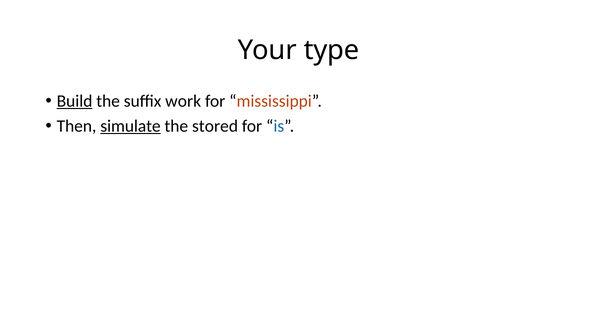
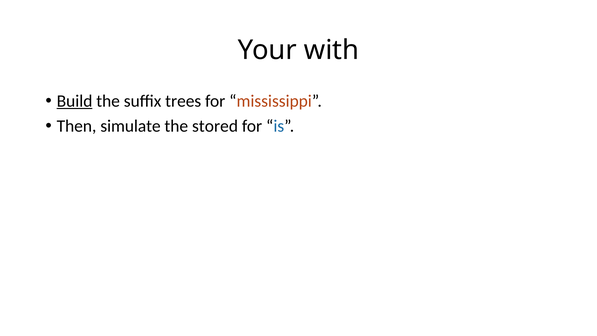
type: type -> with
work: work -> trees
simulate underline: present -> none
